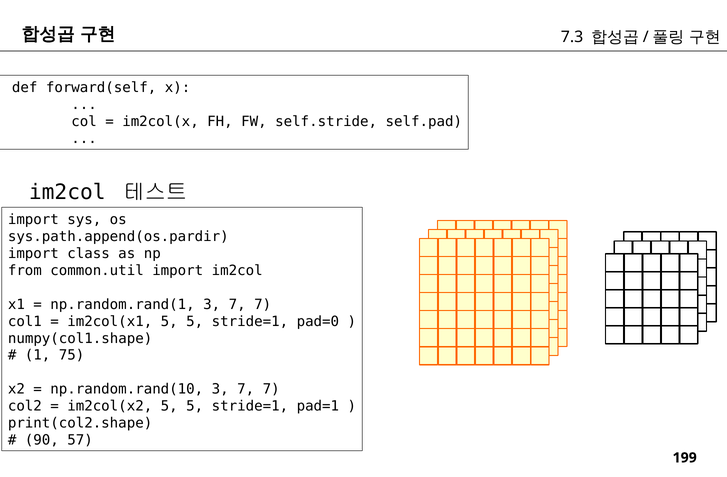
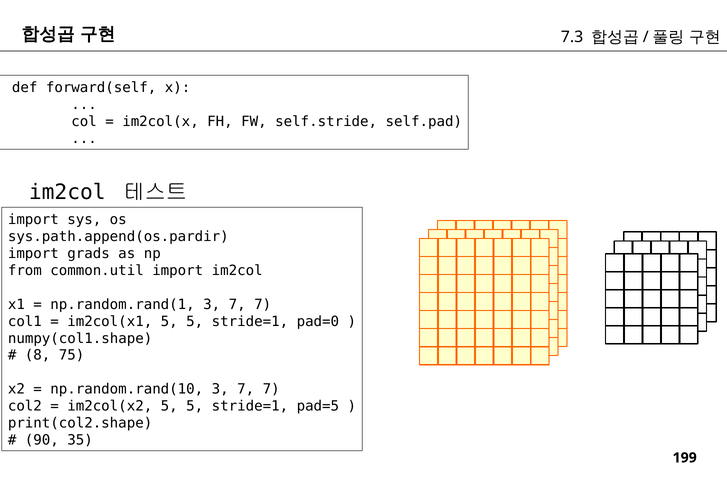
class: class -> grads
1: 1 -> 8
pad=1: pad=1 -> pad=5
57: 57 -> 35
